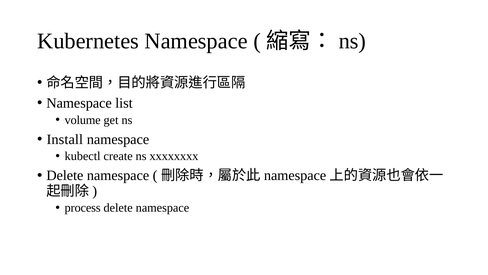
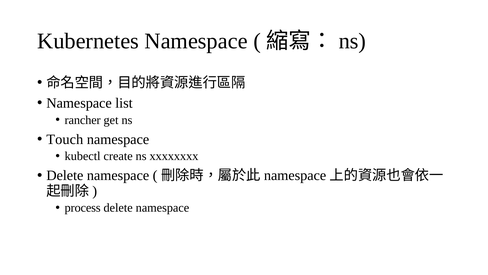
volume: volume -> rancher
Install: Install -> Touch
